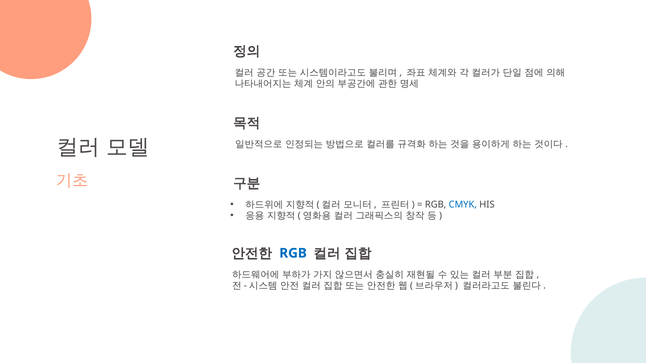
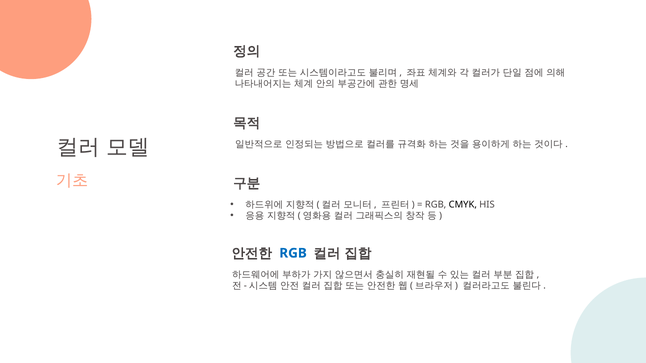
CMYK colour: blue -> black
